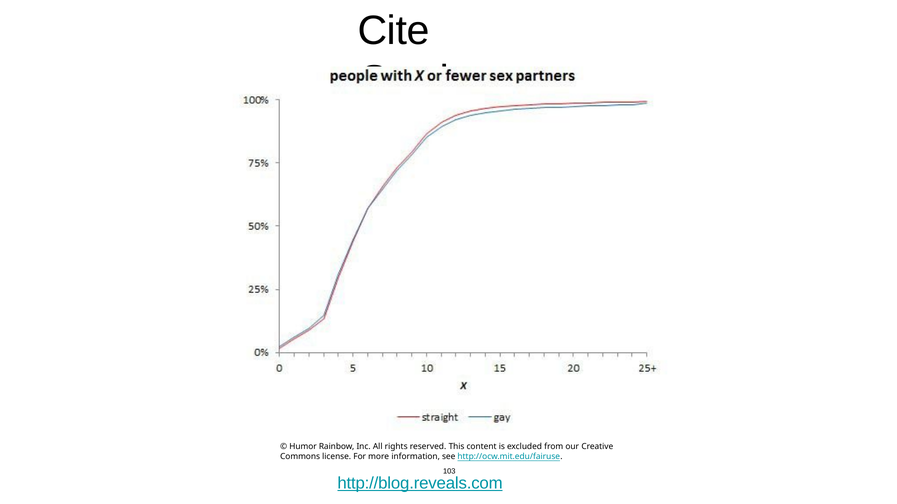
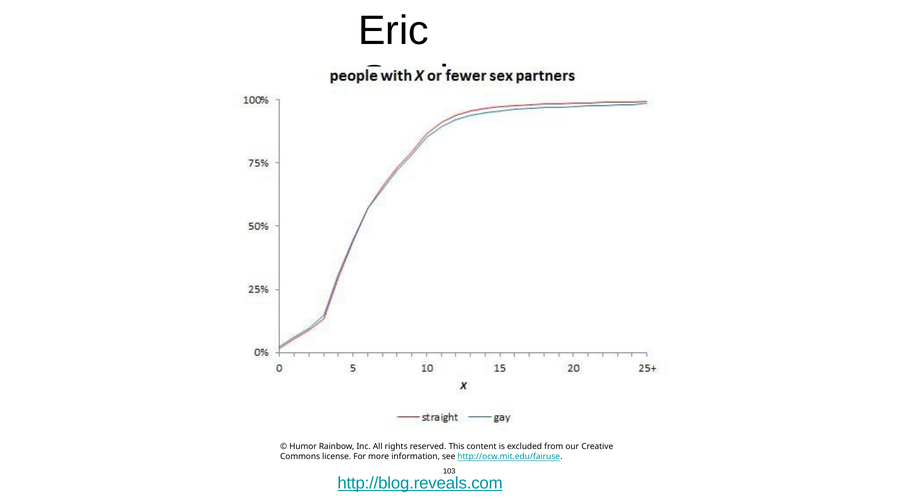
Cite: Cite -> Eric
